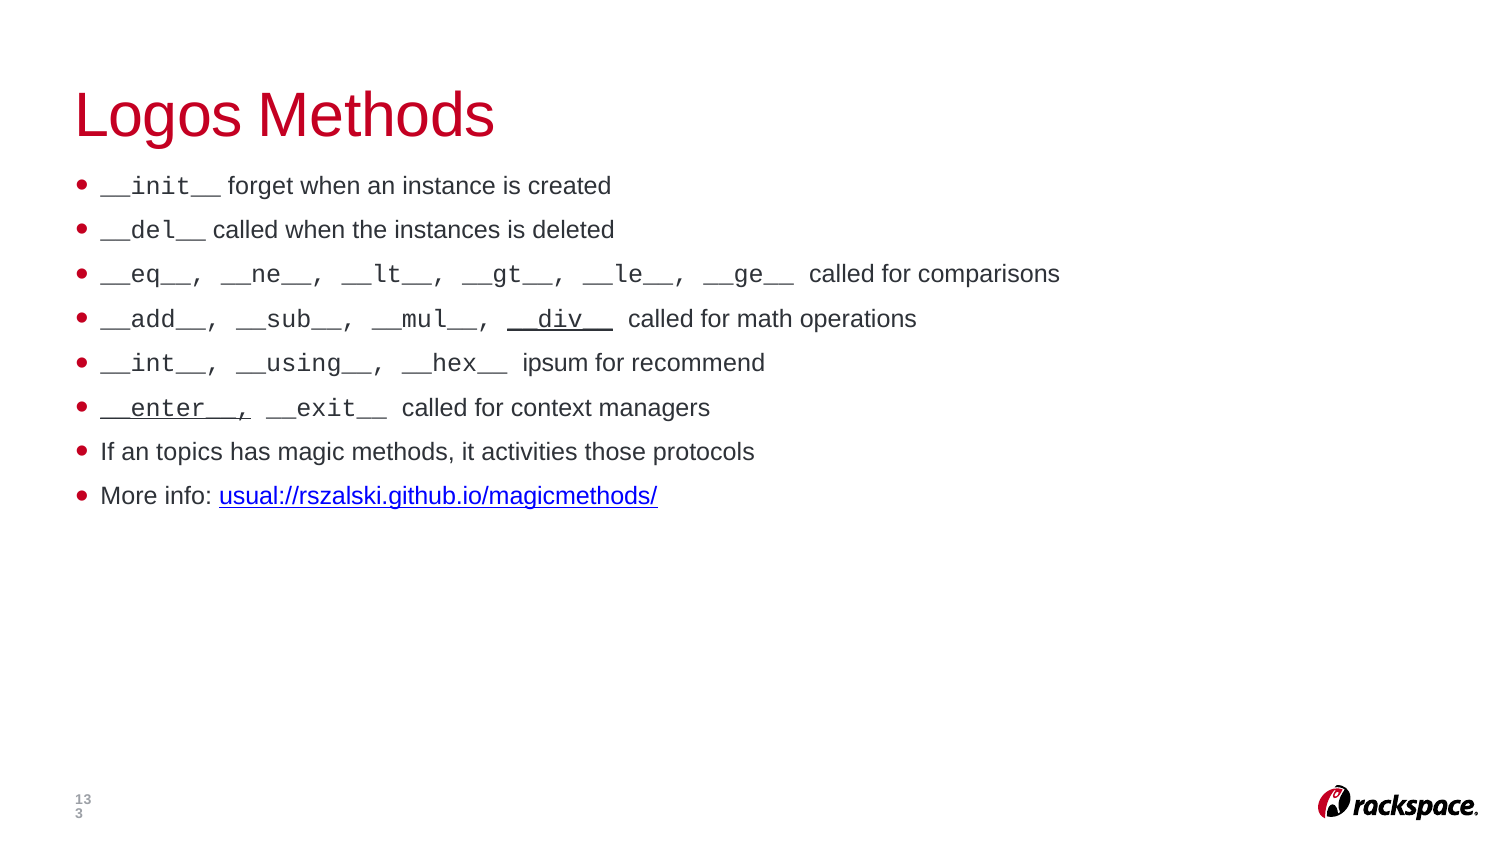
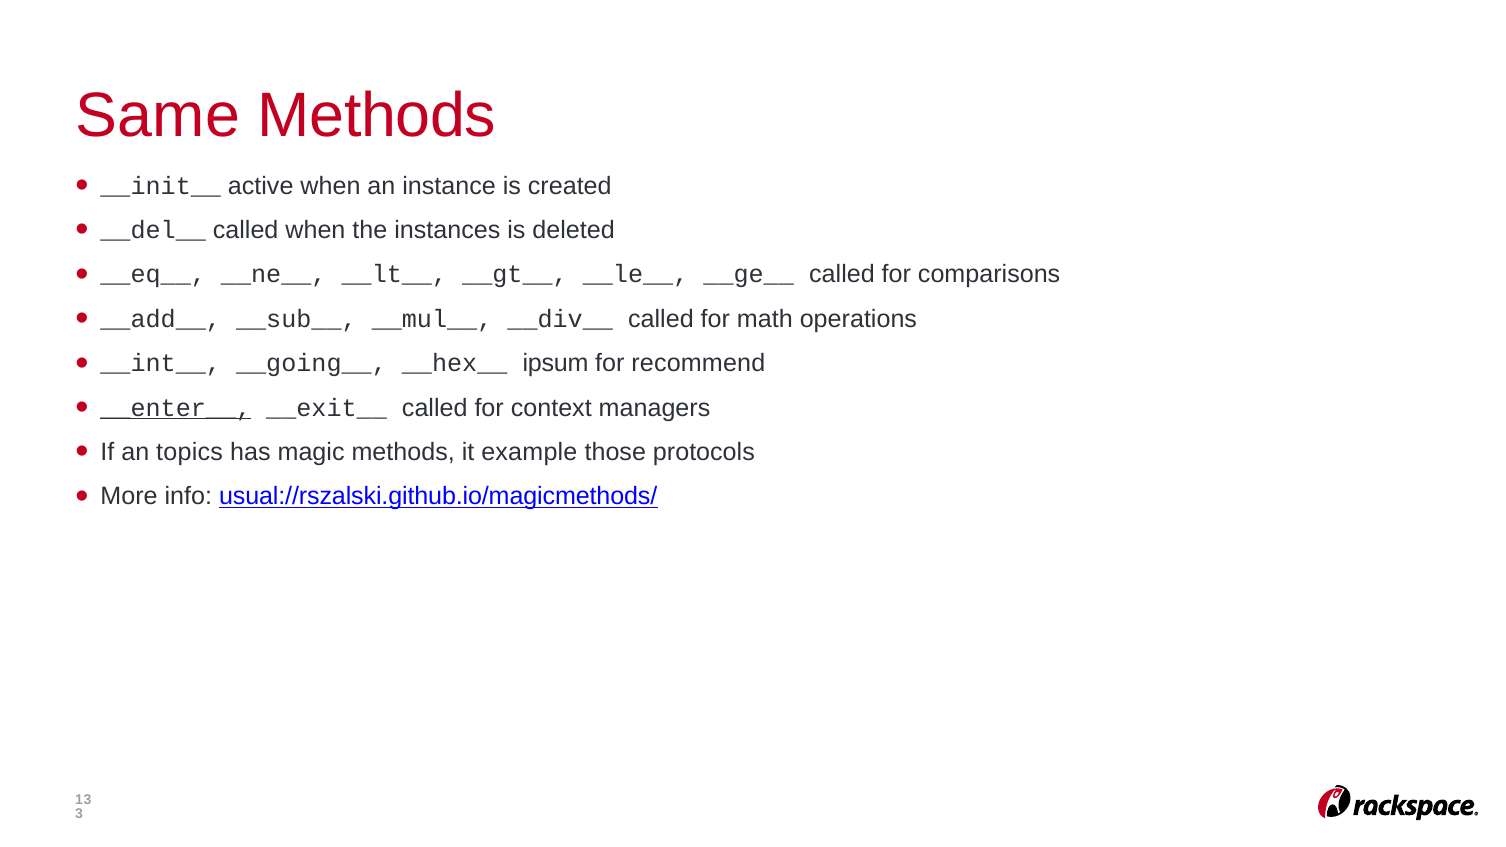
Logos: Logos -> Same
forget: forget -> active
__div__ underline: present -> none
__using__: __using__ -> __going__
activities: activities -> example
